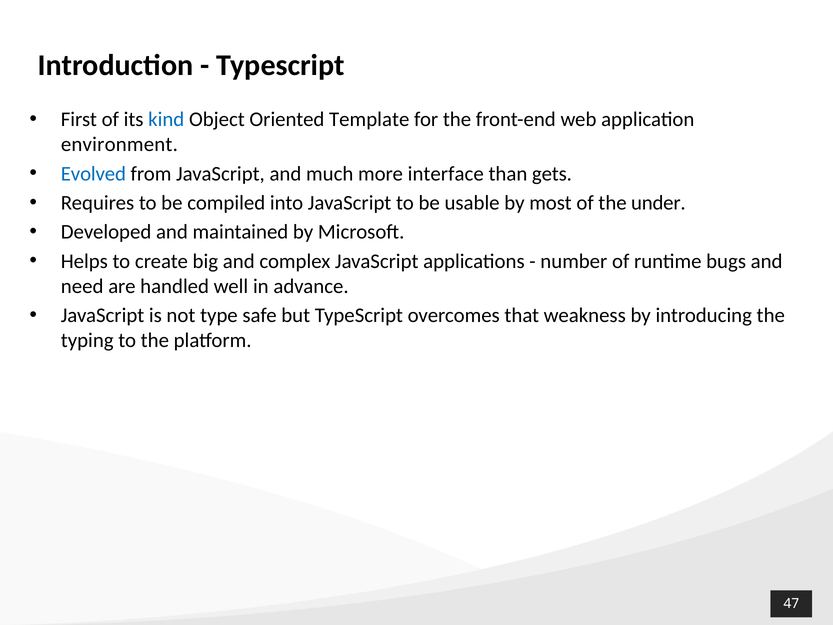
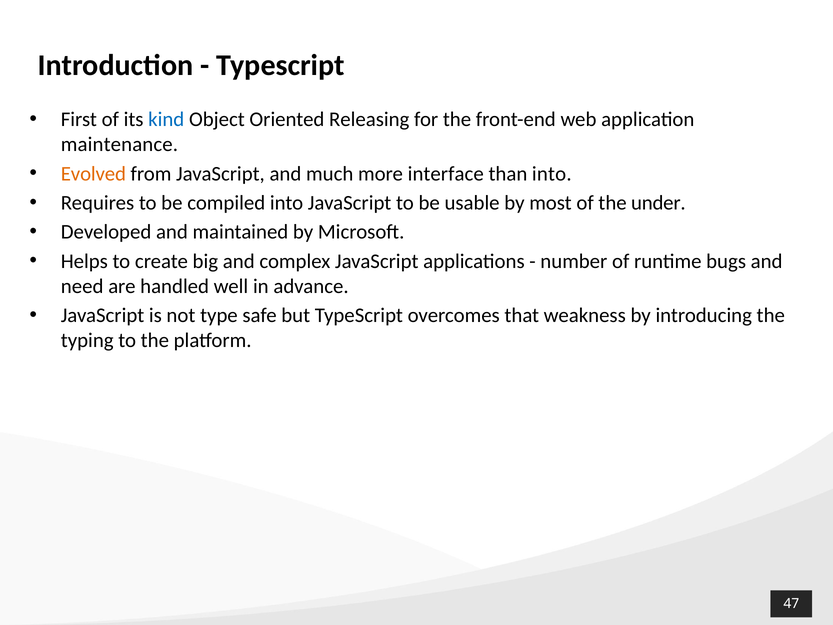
Template: Template -> Releasing
environment: environment -> maintenance
Evolved colour: blue -> orange
than gets: gets -> into
